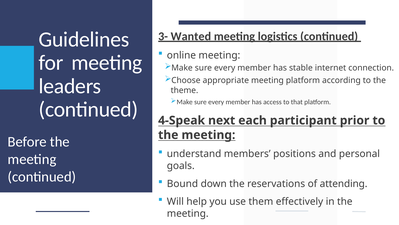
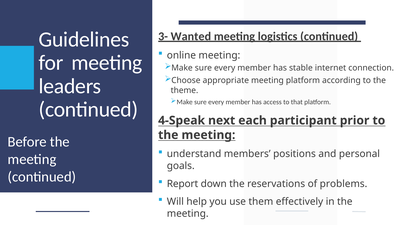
Bound: Bound -> Report
attending: attending -> problems
